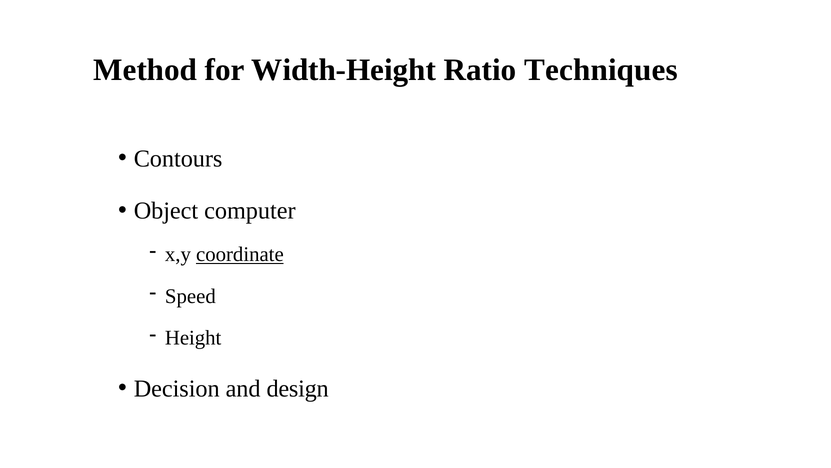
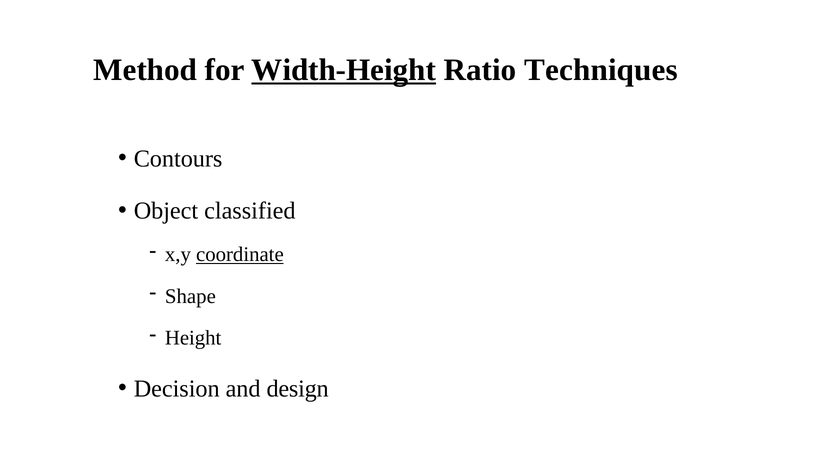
Width-Height underline: none -> present
computer: computer -> classified
Speed: Speed -> Shape
